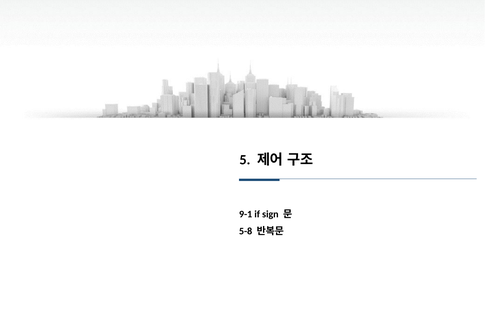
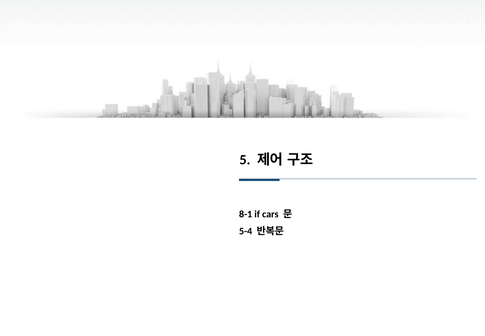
9-1: 9-1 -> 8-1
sign: sign -> cars
5-8: 5-8 -> 5-4
